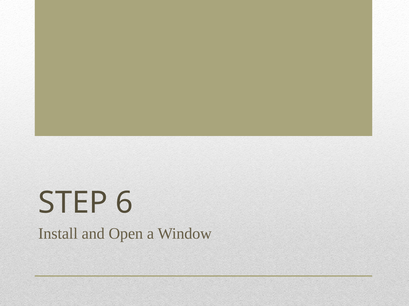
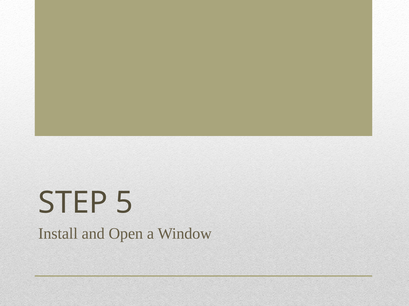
6: 6 -> 5
